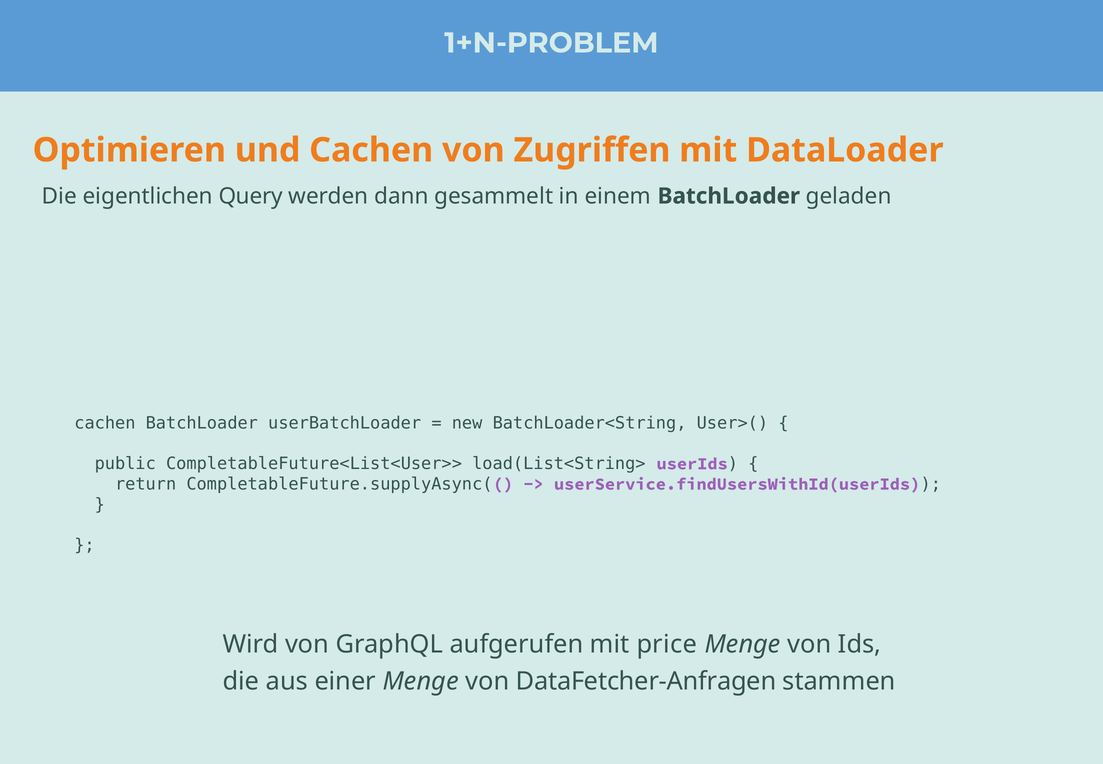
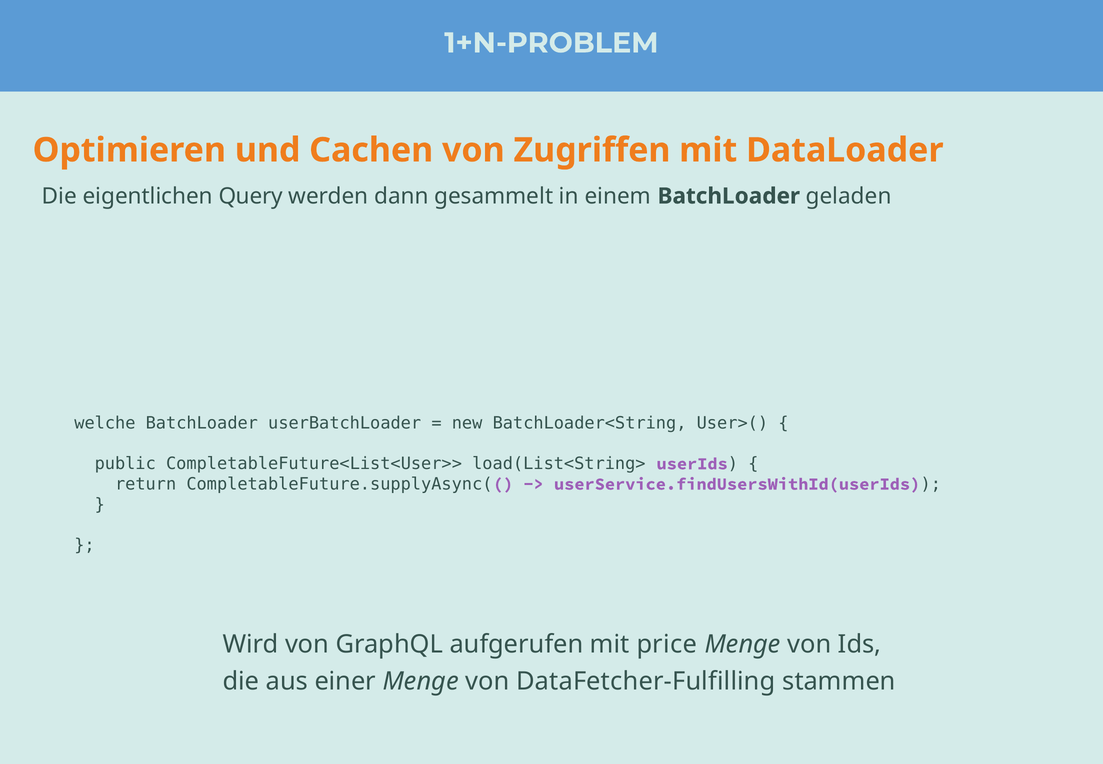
cachen at (105, 423): cachen -> welche
DataFetcher-Anfragen: DataFetcher-Anfragen -> DataFetcher-Fulfilling
